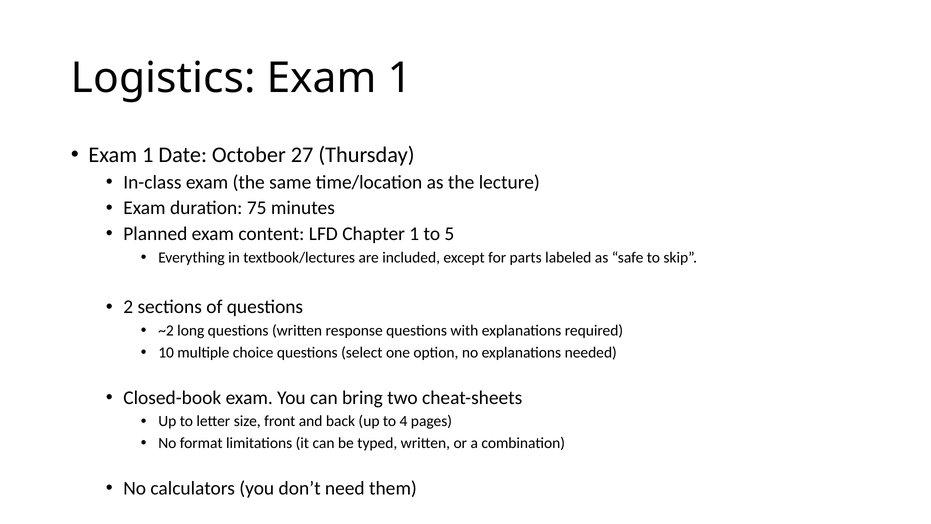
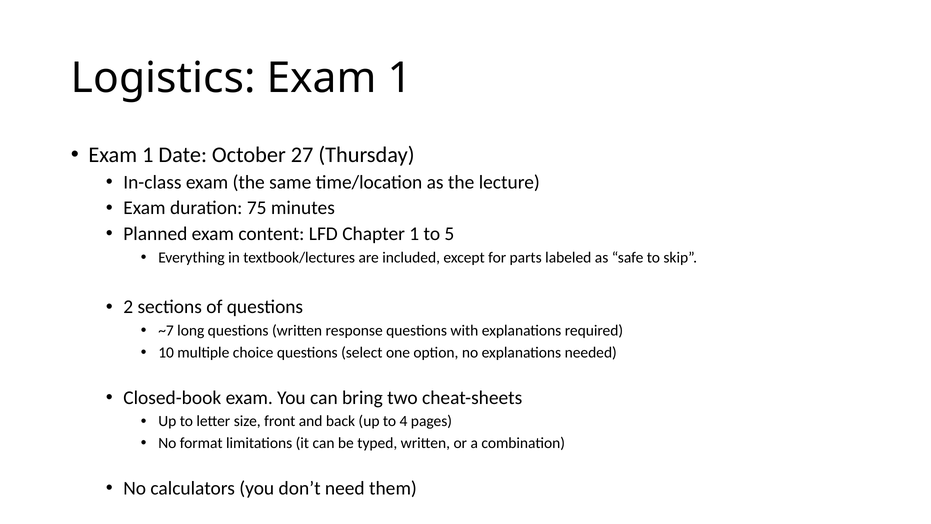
~2: ~2 -> ~7
